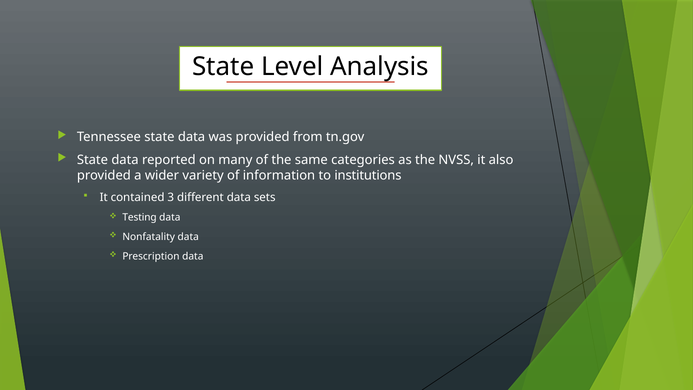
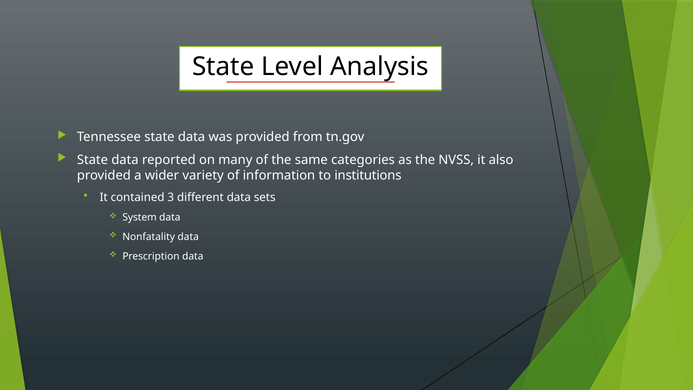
Testing: Testing -> System
